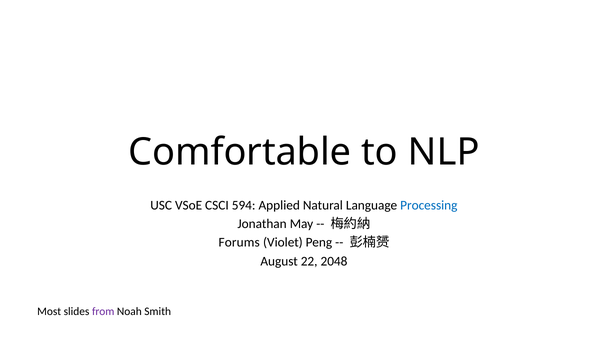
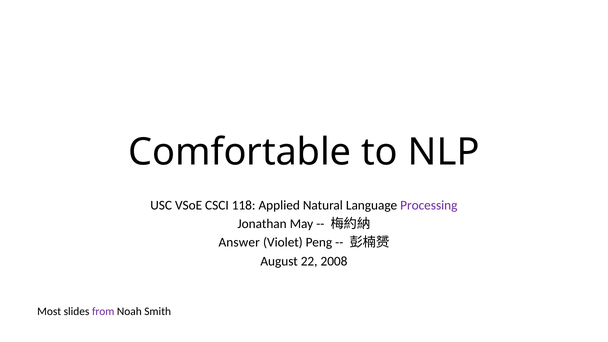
594: 594 -> 118
Processing colour: blue -> purple
Forums: Forums -> Answer
2048: 2048 -> 2008
